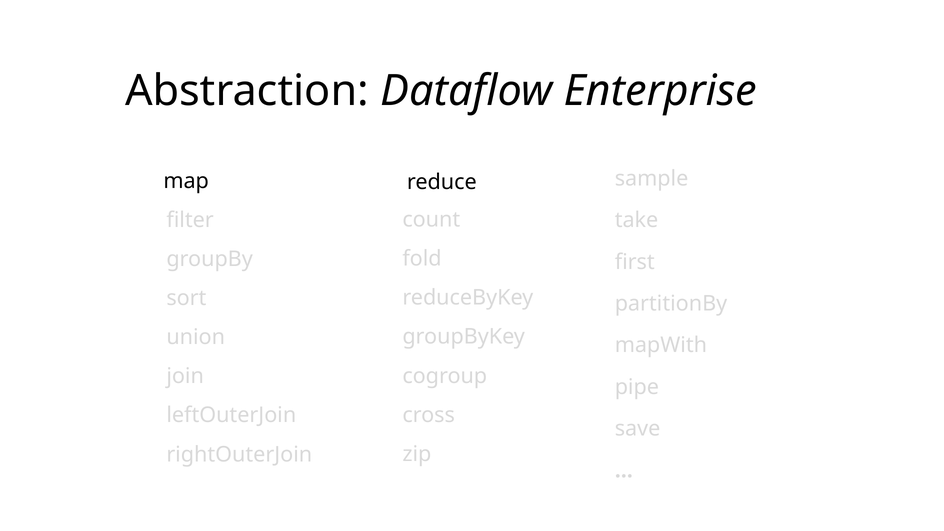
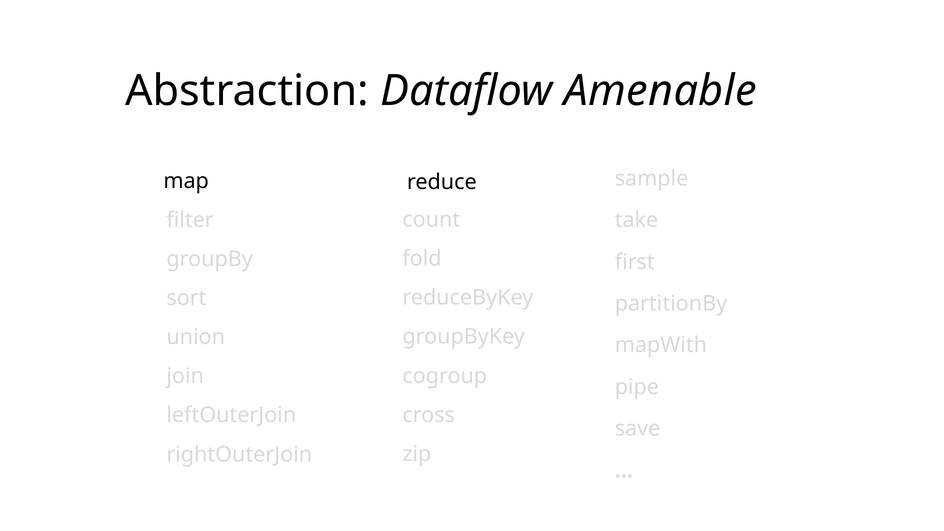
Enterprise: Enterprise -> Amenable
